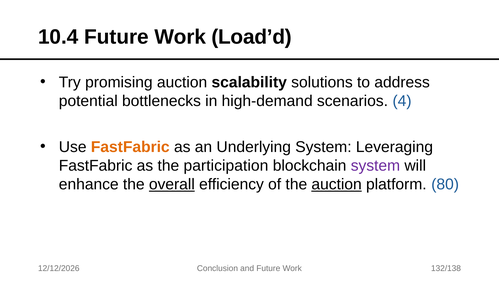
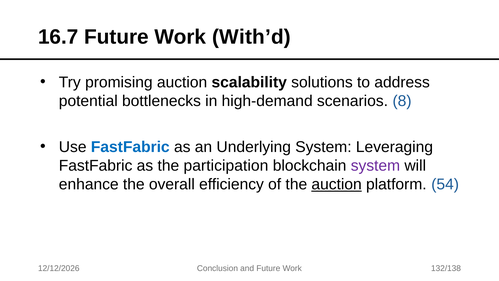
10.4: 10.4 -> 16.7
Load’d: Load’d -> With’d
4: 4 -> 8
FastFabric at (130, 147) colour: orange -> blue
overall underline: present -> none
80: 80 -> 54
